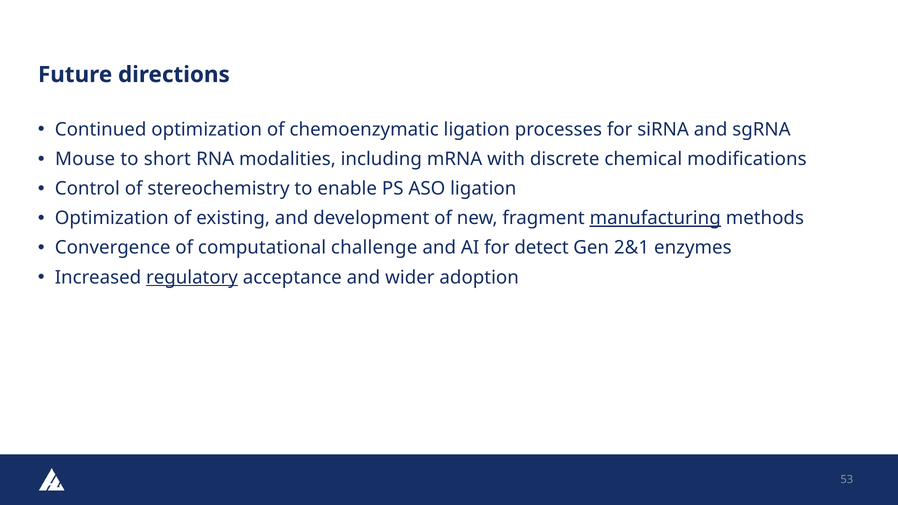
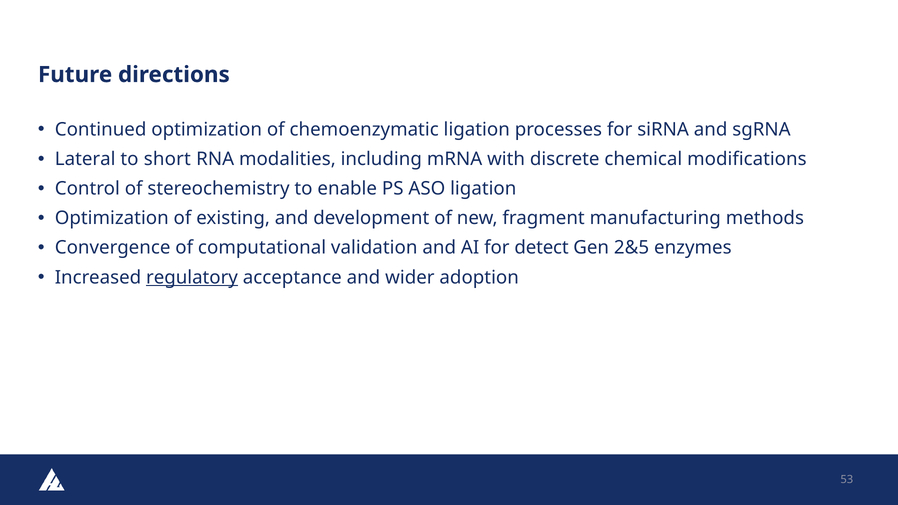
Mouse: Mouse -> Lateral
manufacturing underline: present -> none
challenge: challenge -> validation
2&1: 2&1 -> 2&5
